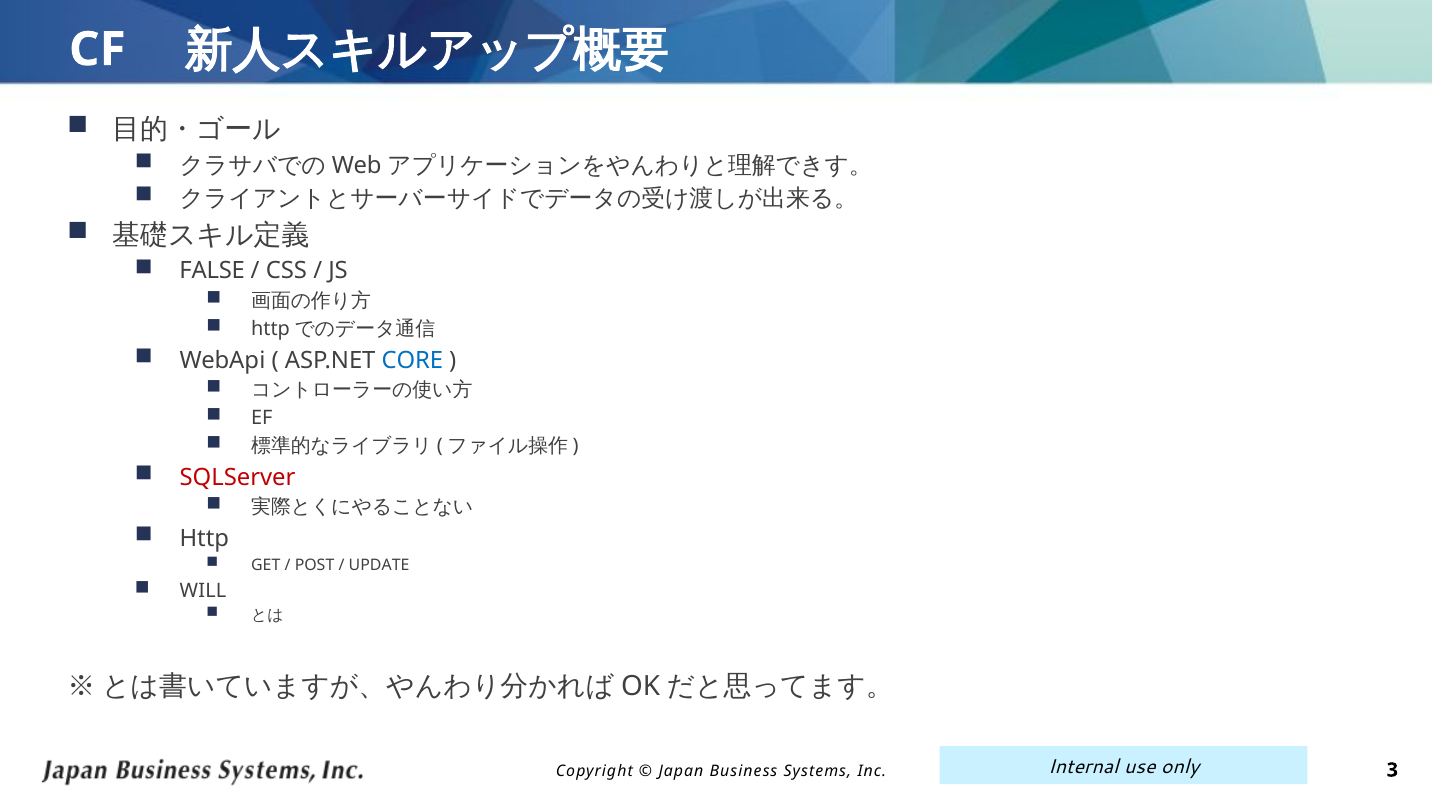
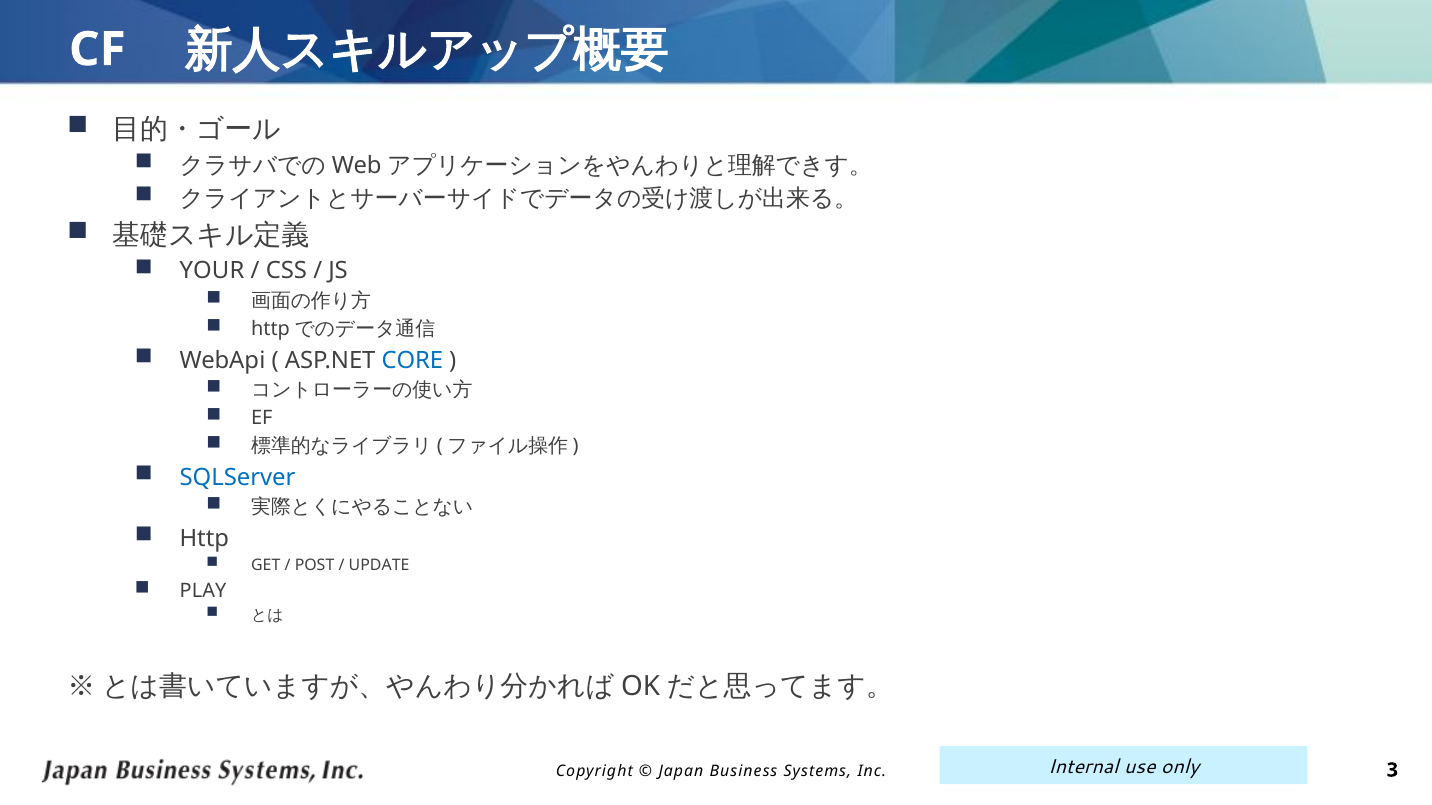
FALSE: FALSE -> YOUR
SQLServer colour: red -> blue
WILL: WILL -> PLAY
